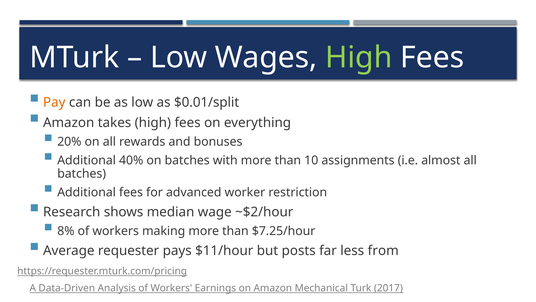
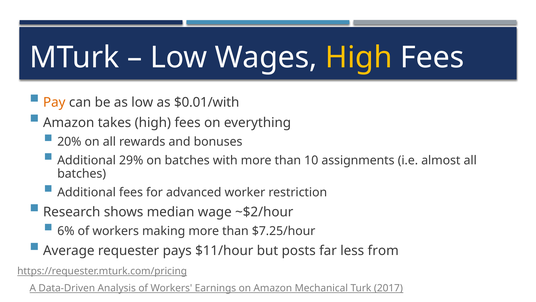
High at (359, 57) colour: light green -> yellow
$0.01/split: $0.01/split -> $0.01/with
40%: 40% -> 29%
8%: 8% -> 6%
